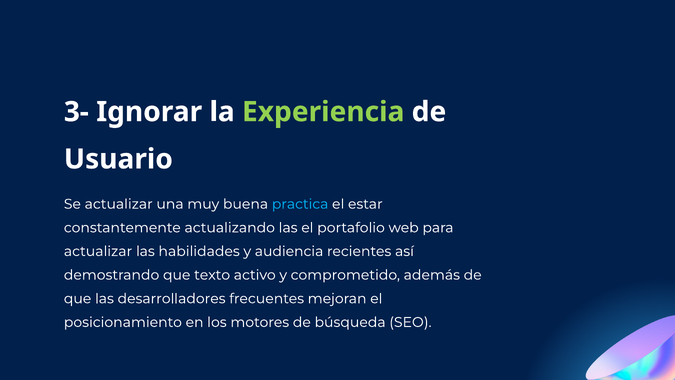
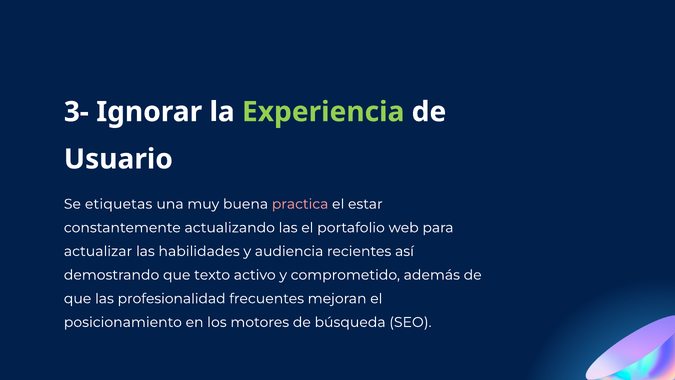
Se actualizar: actualizar -> etiquetas
practica colour: light blue -> pink
desarrolladores: desarrolladores -> profesionalidad
